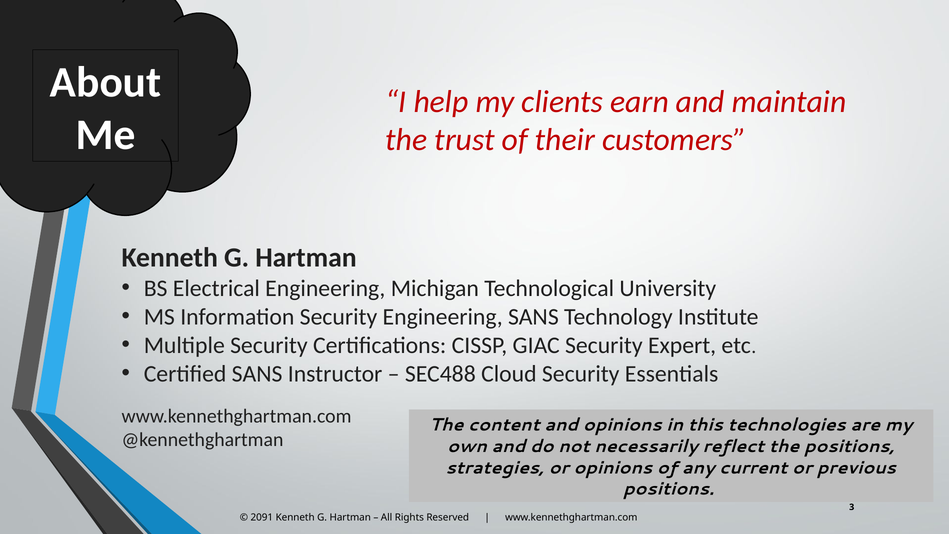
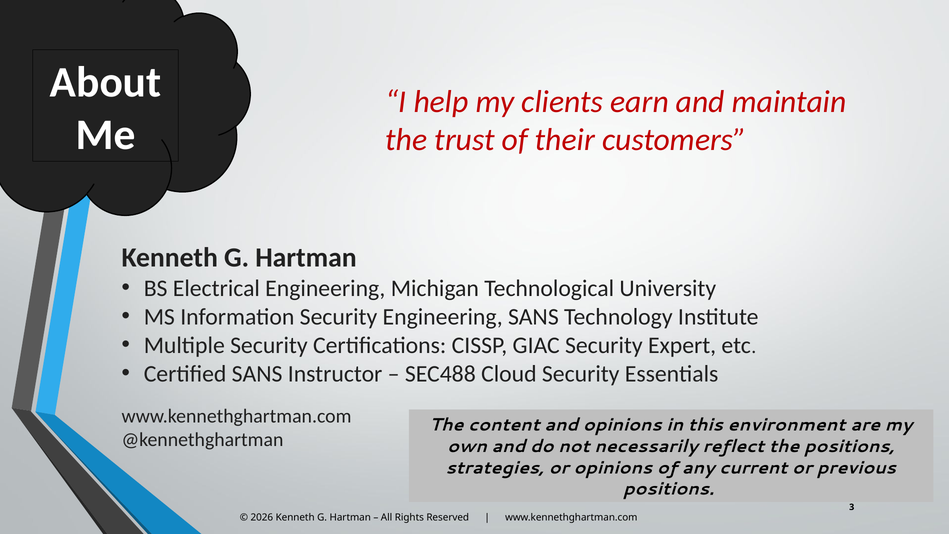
technologies: technologies -> environment
2091: 2091 -> 2026
